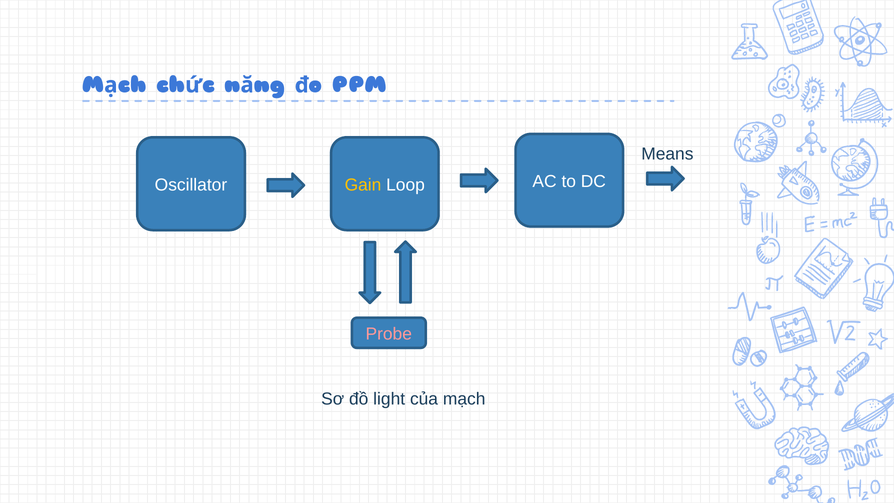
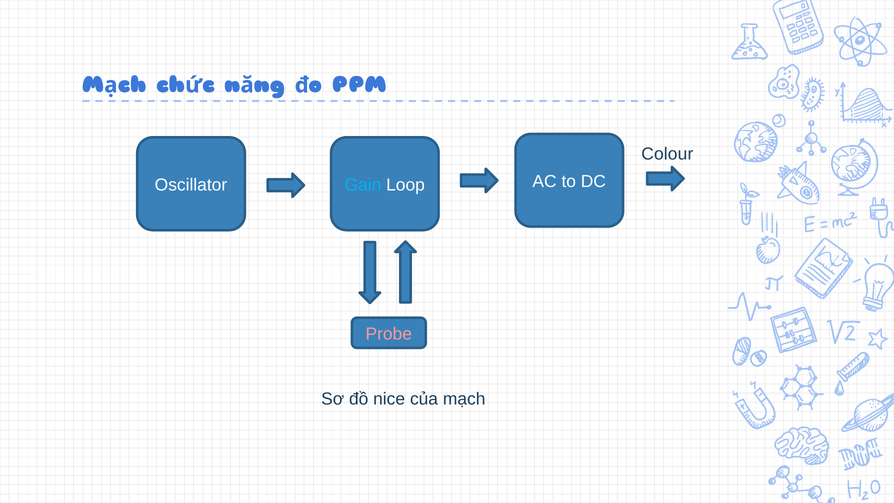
Means: Means -> Colour
Gain colour: yellow -> light blue
light: light -> nice
